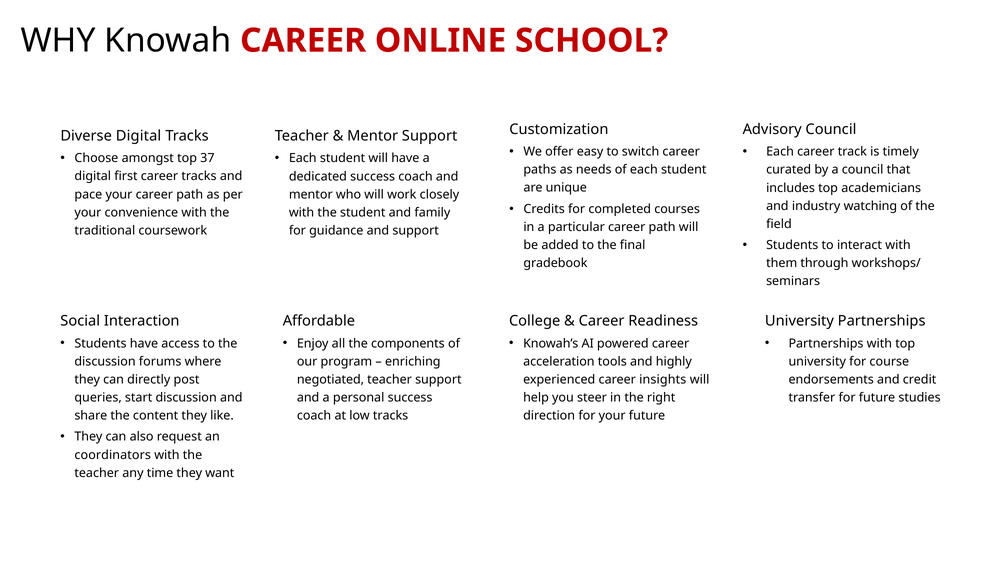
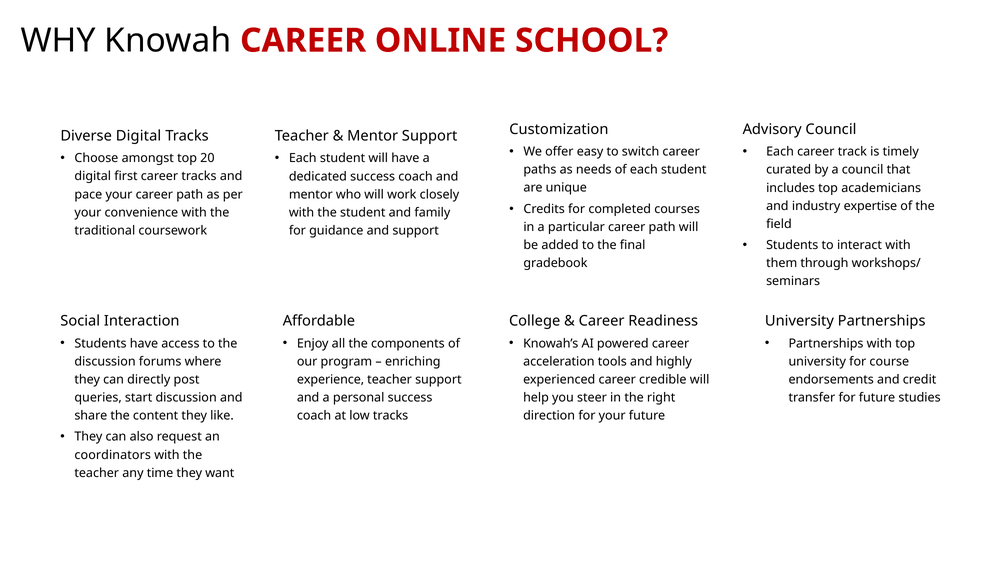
37: 37 -> 20
watching: watching -> expertise
negotiated: negotiated -> experience
insights: insights -> credible
